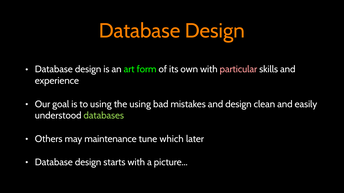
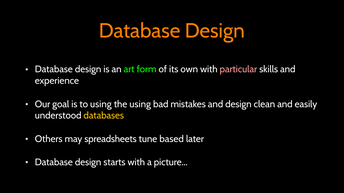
databases colour: light green -> yellow
maintenance: maintenance -> spreadsheets
which: which -> based
